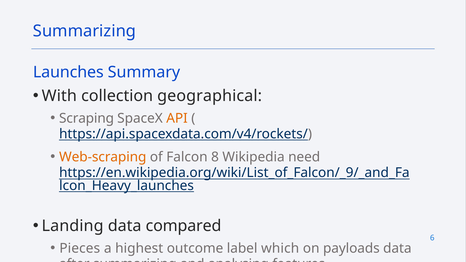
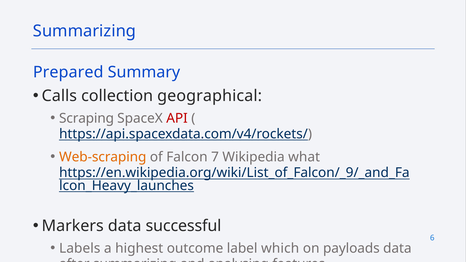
Launches: Launches -> Prepared
With: With -> Calls
API colour: orange -> red
8: 8 -> 7
need: need -> what
Landing: Landing -> Markers
compared: compared -> successful
Pieces: Pieces -> Labels
